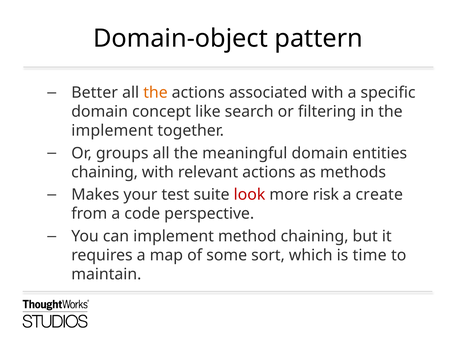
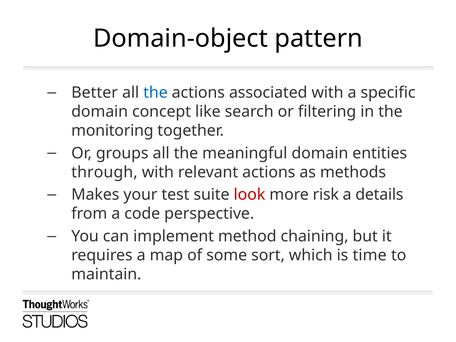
the at (155, 93) colour: orange -> blue
implement at (112, 131): implement -> monitoring
chaining at (105, 172): chaining -> through
create: create -> details
